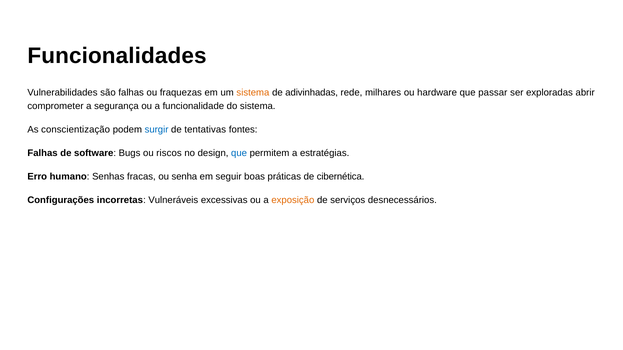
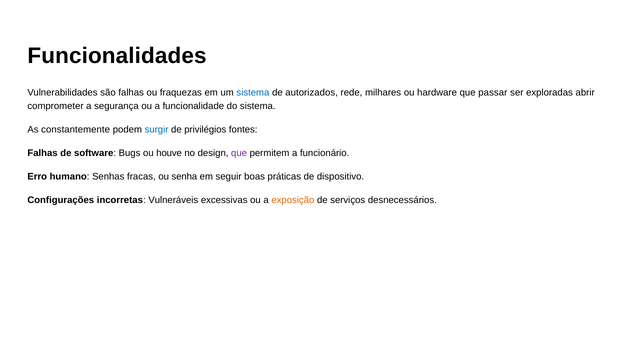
sistema at (253, 93) colour: orange -> blue
adivinhadas: adivinhadas -> autorizados
conscientização: conscientização -> constantemente
tentativas: tentativas -> privilégios
riscos: riscos -> houve
que at (239, 153) colour: blue -> purple
estratégias: estratégias -> funcionário
cibernética: cibernética -> dispositivo
